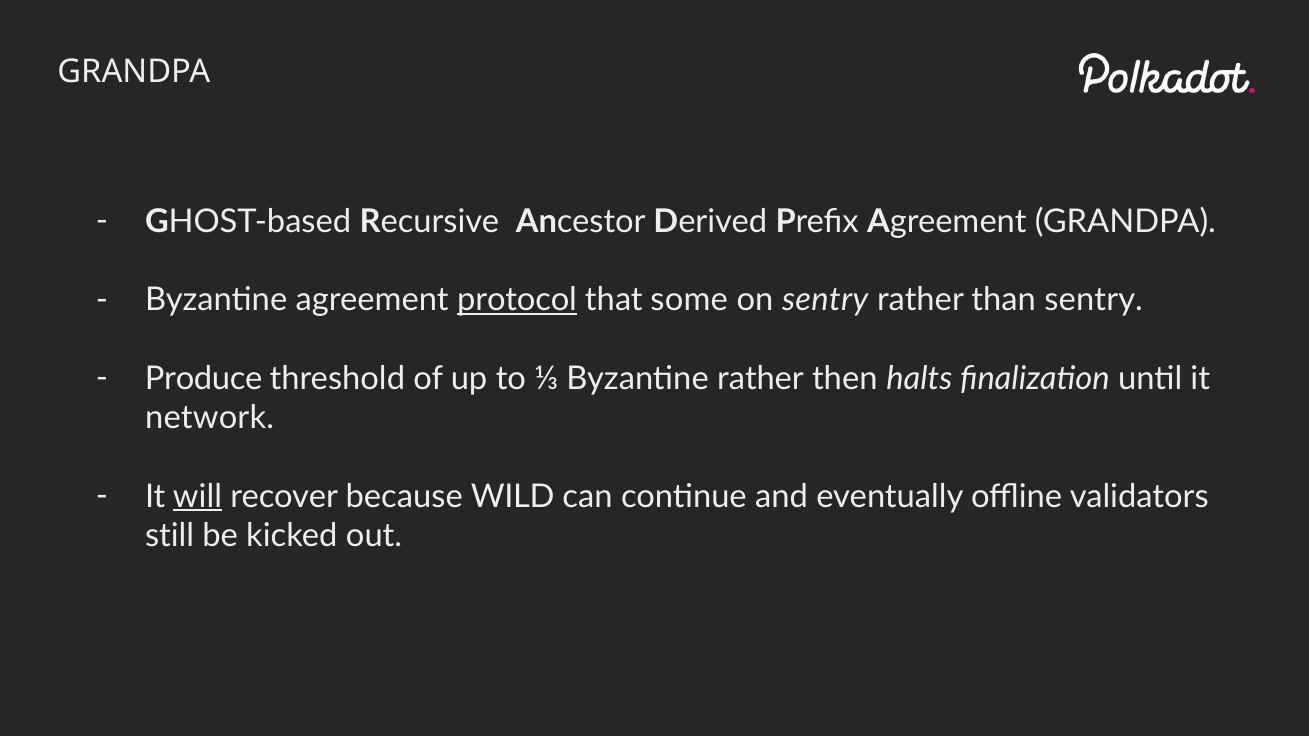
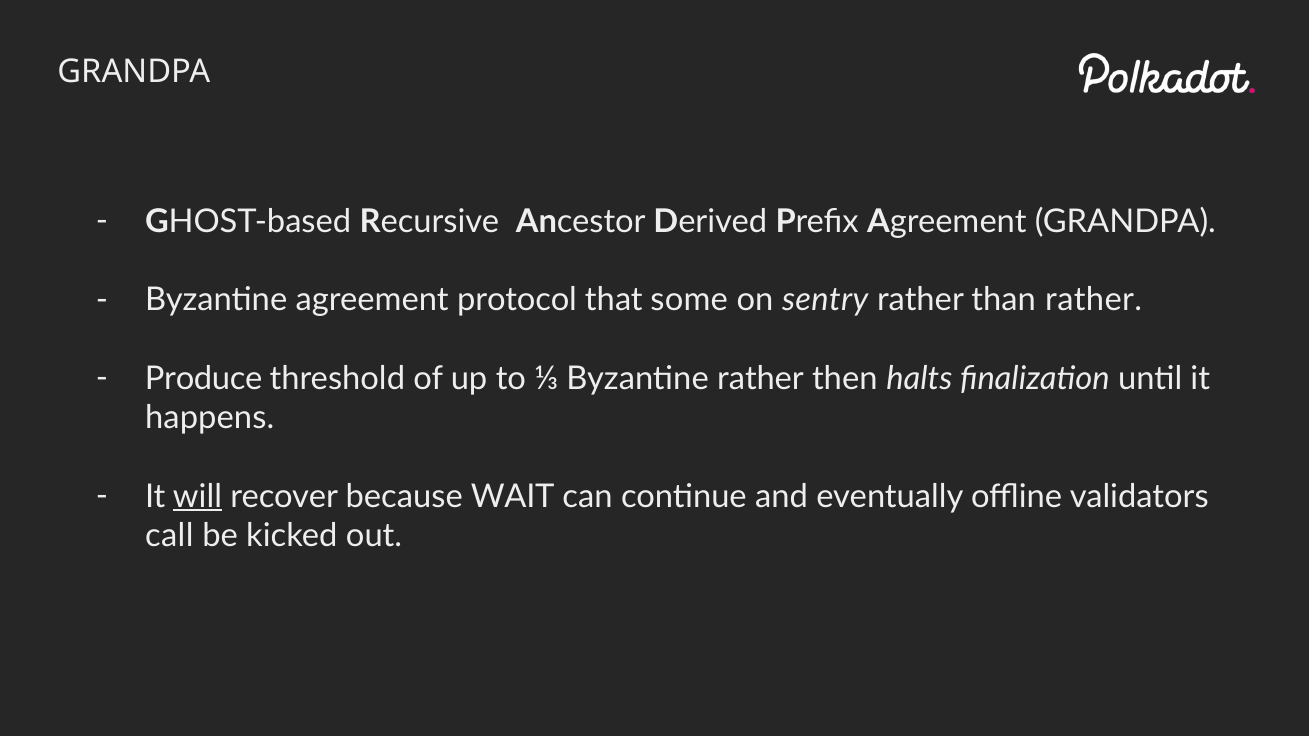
protocol underline: present -> none
than sentry: sentry -> rather
network: network -> happens
WILD: WILD -> WAIT
still: still -> call
